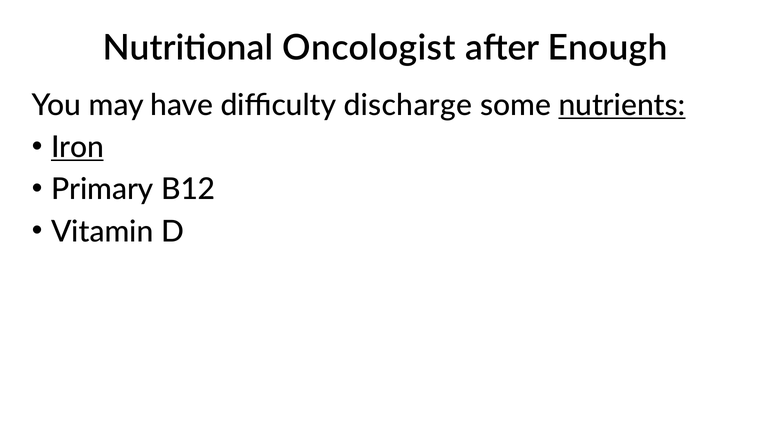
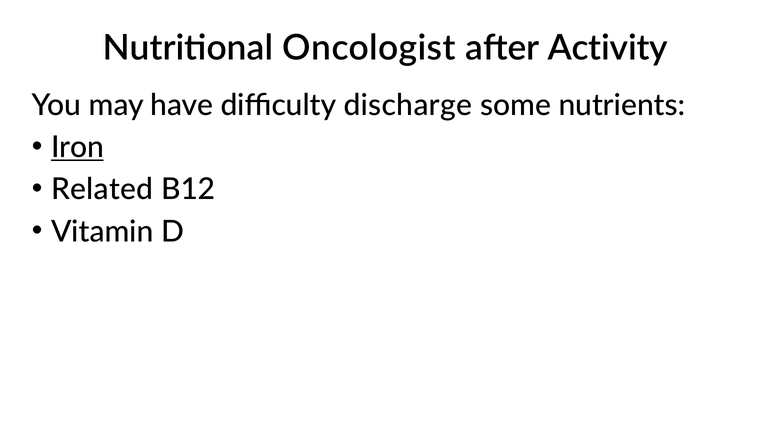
Enough: Enough -> Activity
nutrients underline: present -> none
Primary: Primary -> Related
